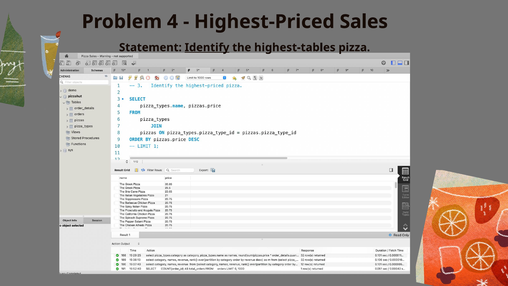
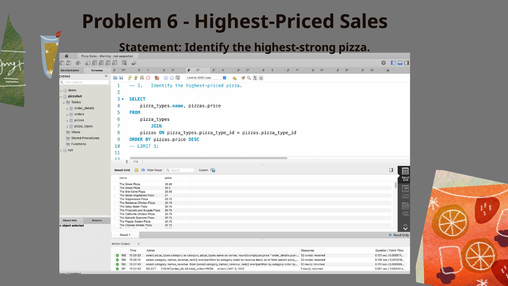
4: 4 -> 6
Identify underline: present -> none
highest-tables: highest-tables -> highest-strong
